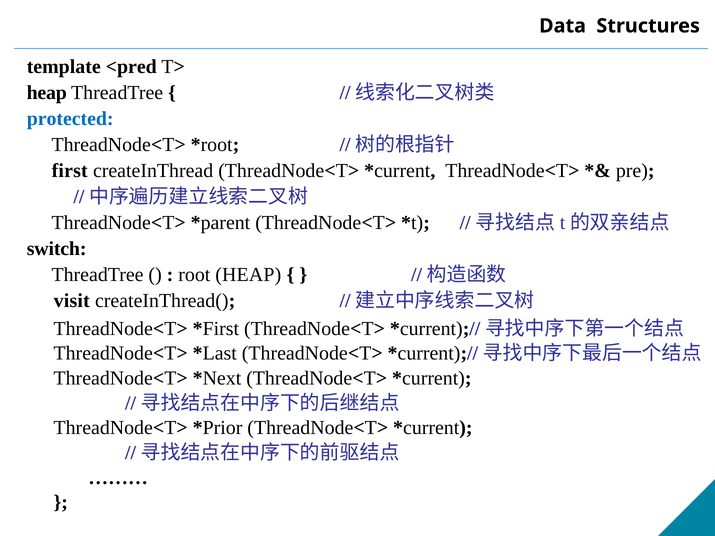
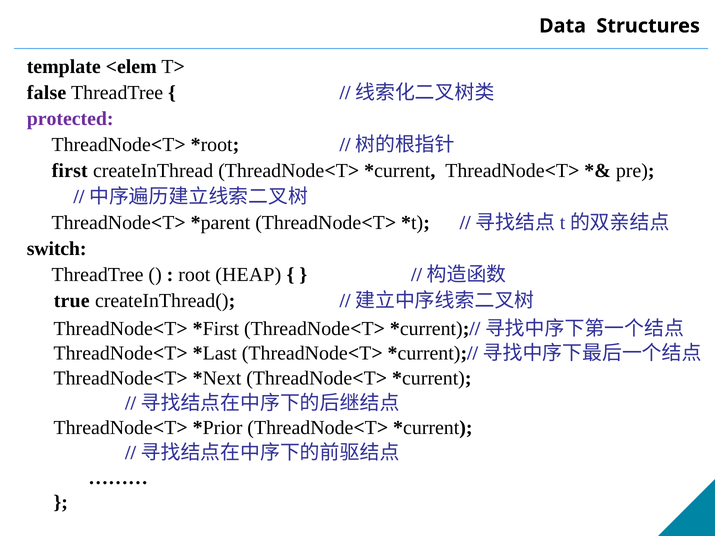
<pred: <pred -> <elem
heap at (47, 93): heap -> false
protected colour: blue -> purple
visit: visit -> true
